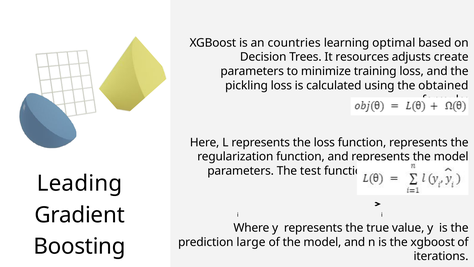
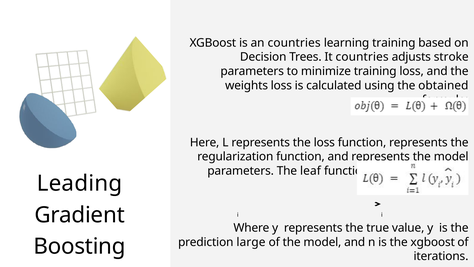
learning optimal: optimal -> training
It resources: resources -> countries
create: create -> stroke
pickling: pickling -> weights
test: test -> leaf
